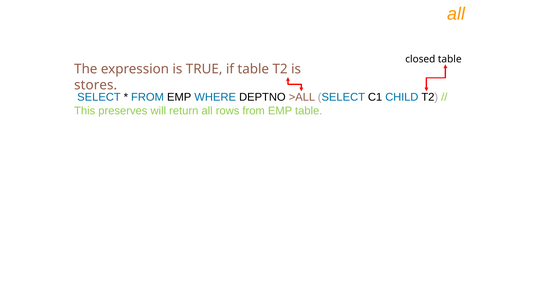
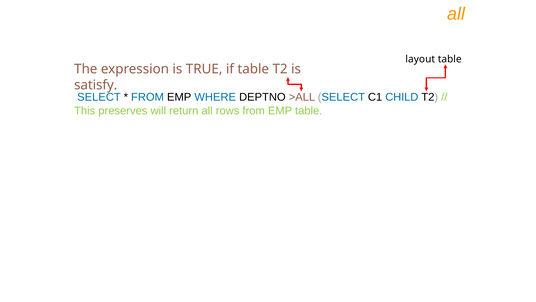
closed: closed -> layout
stores: stores -> satisfy
